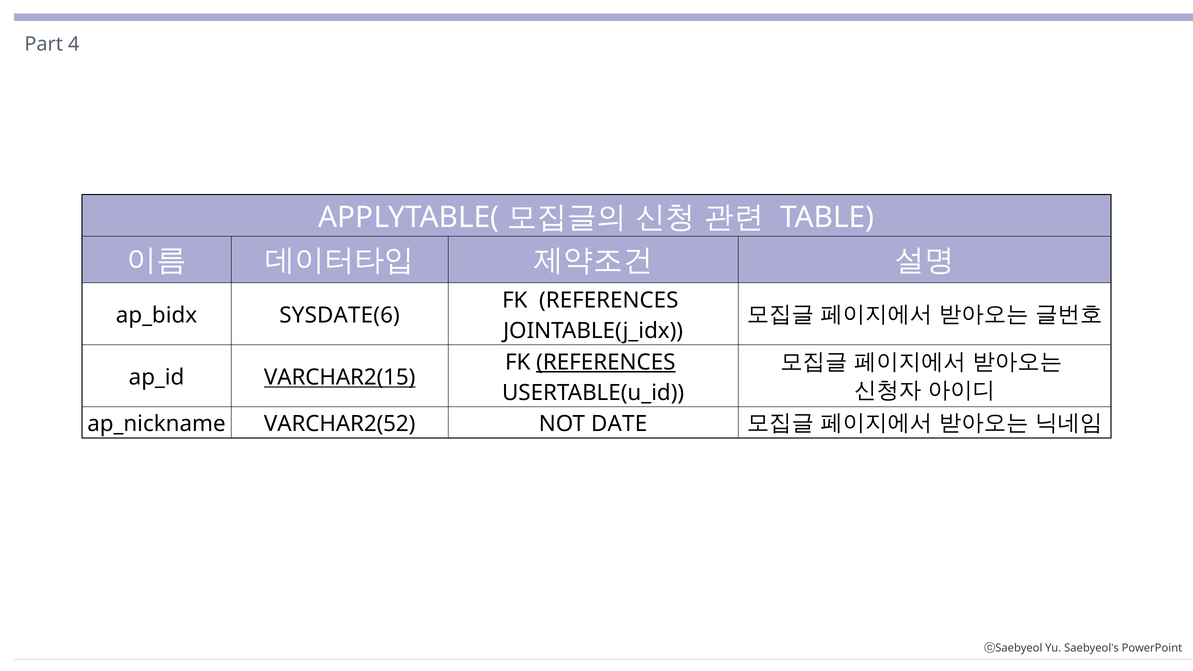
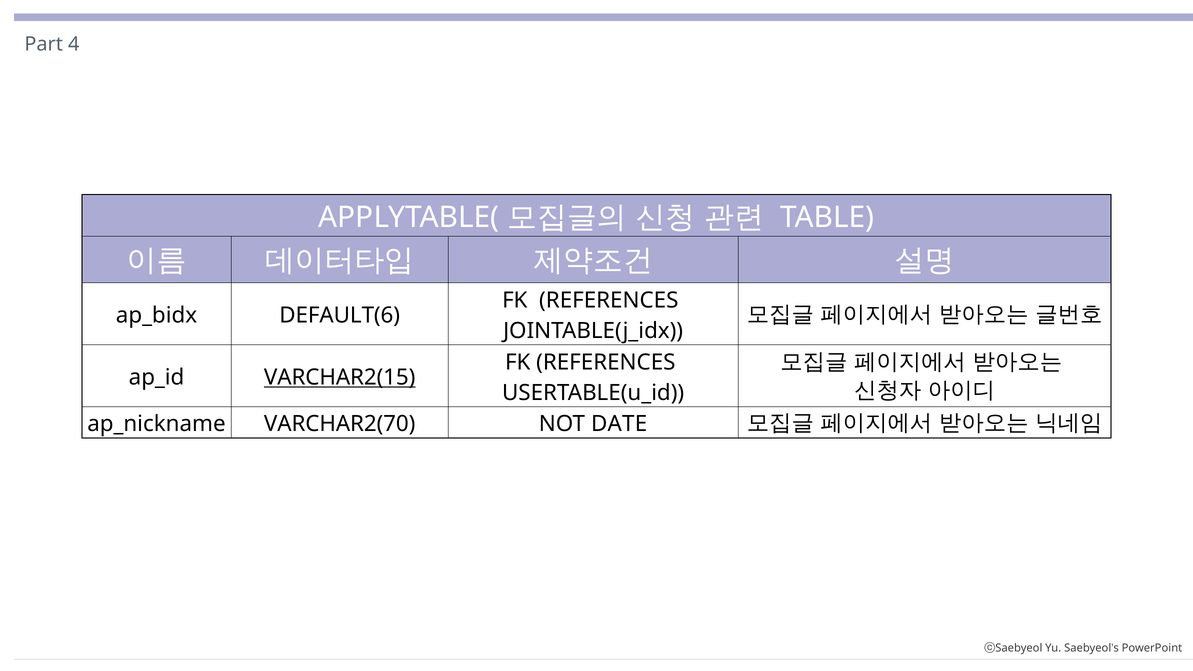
SYSDATE(6: SYSDATE(6 -> DEFAULT(6
REFERENCES at (606, 362) underline: present -> none
VARCHAR2(52: VARCHAR2(52 -> VARCHAR2(70
